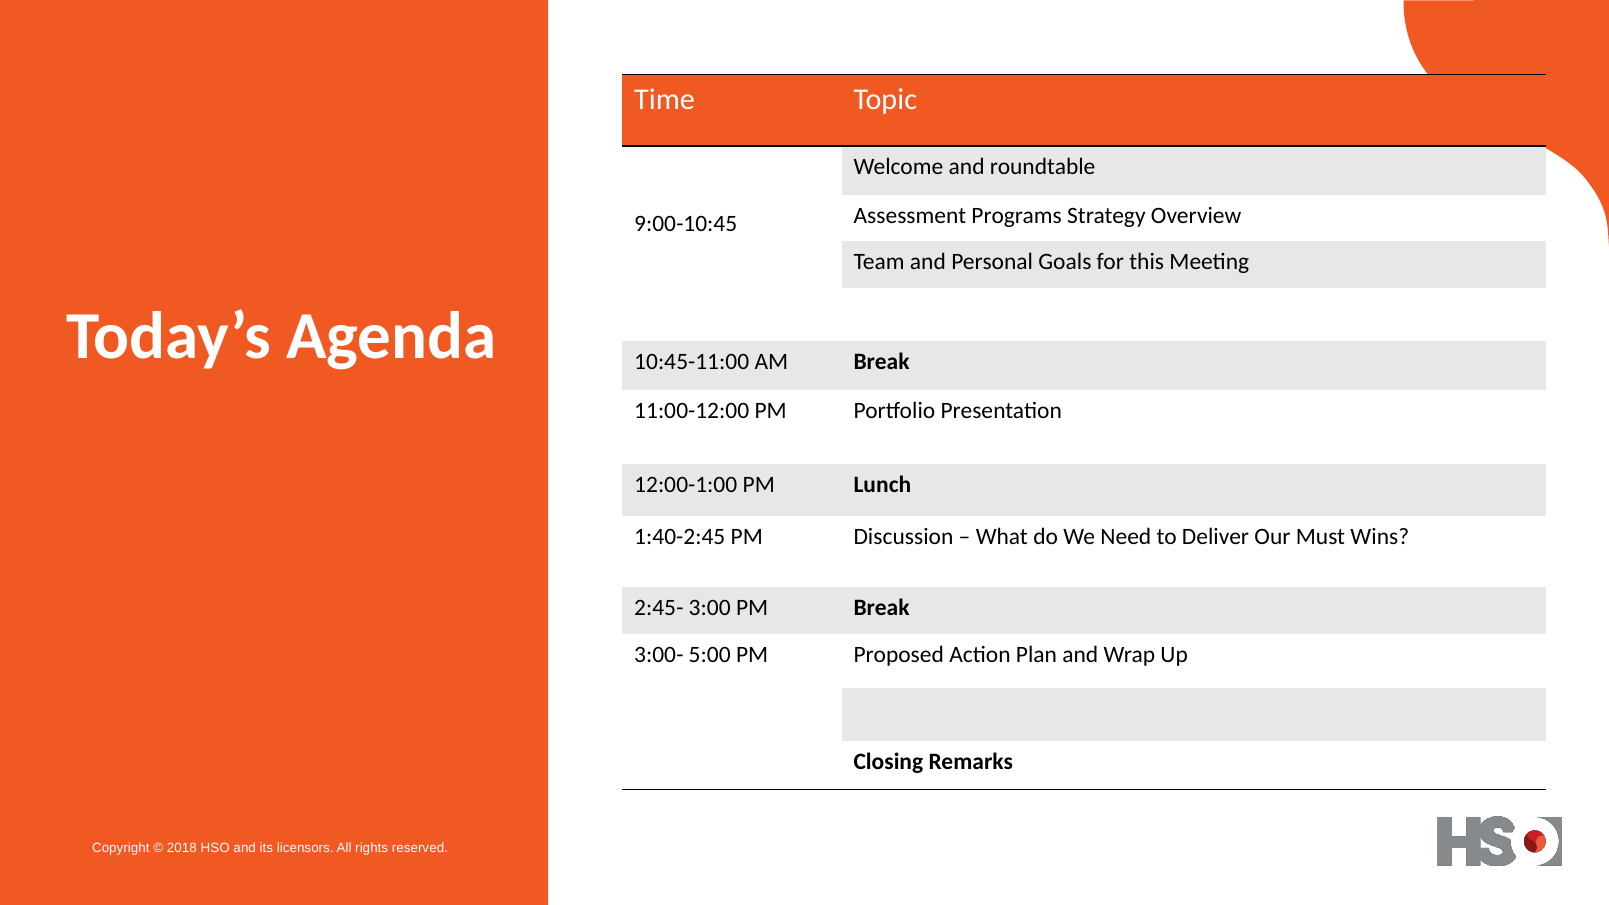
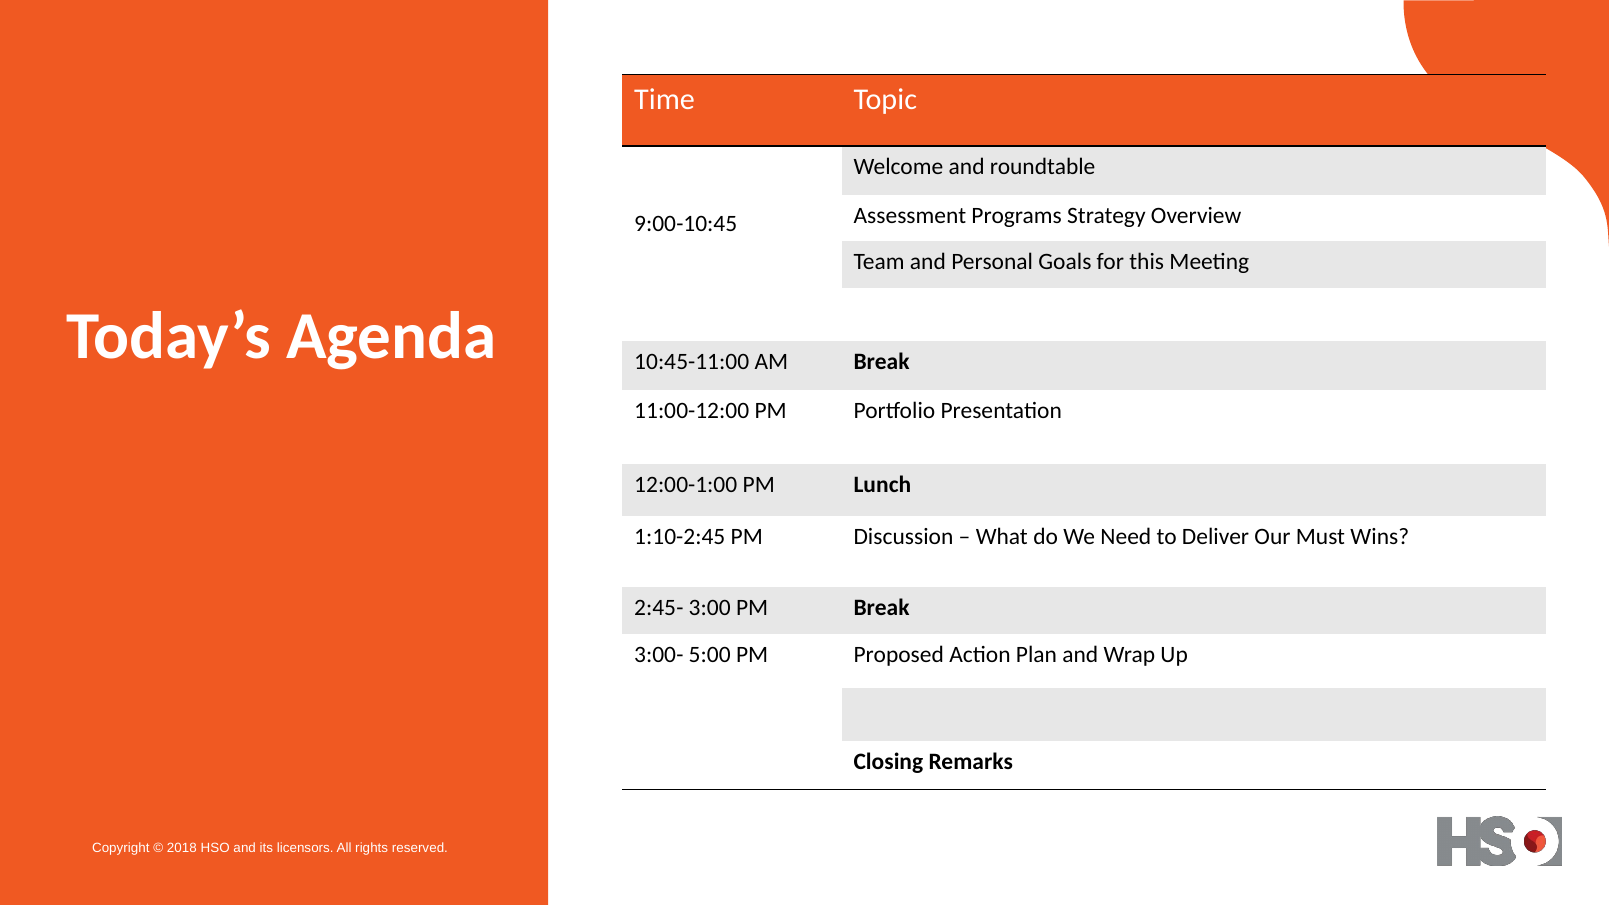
1:40-2:45: 1:40-2:45 -> 1:10-2:45
